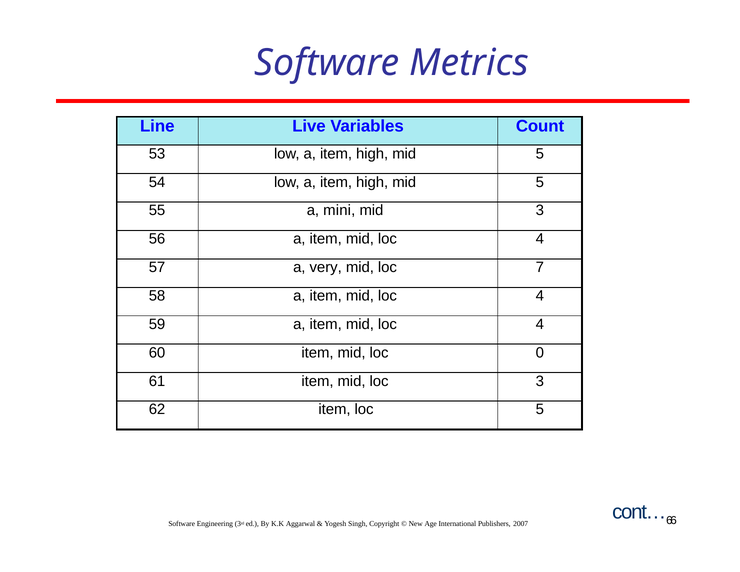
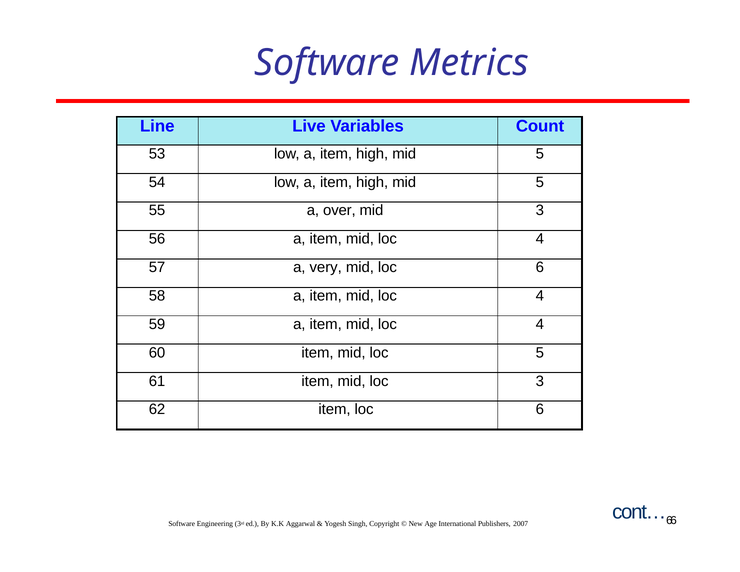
mini: mini -> over
mid loc 7: 7 -> 6
loc 0: 0 -> 5
item loc 5: 5 -> 6
